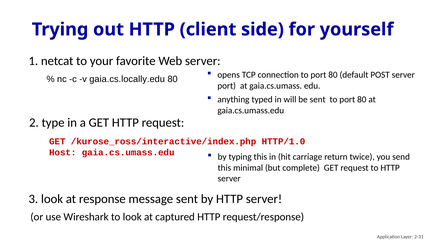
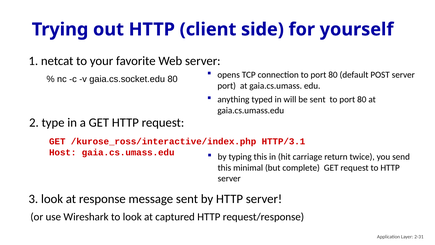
gaia.cs.locally.edu: gaia.cs.locally.edu -> gaia.cs.socket.edu
HTTP/1.0: HTTP/1.0 -> HTTP/3.1
